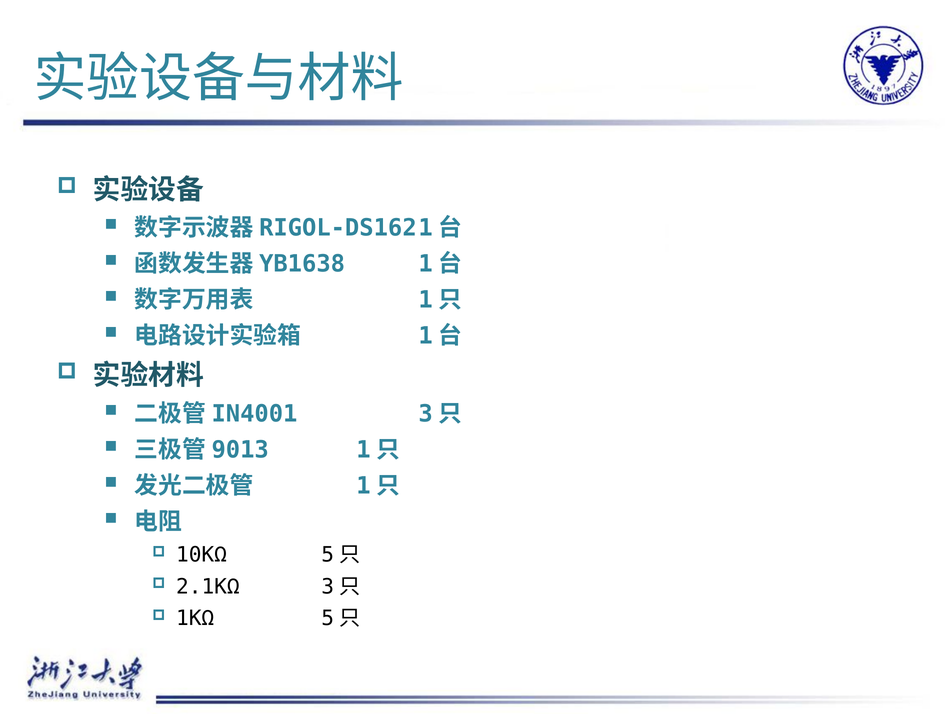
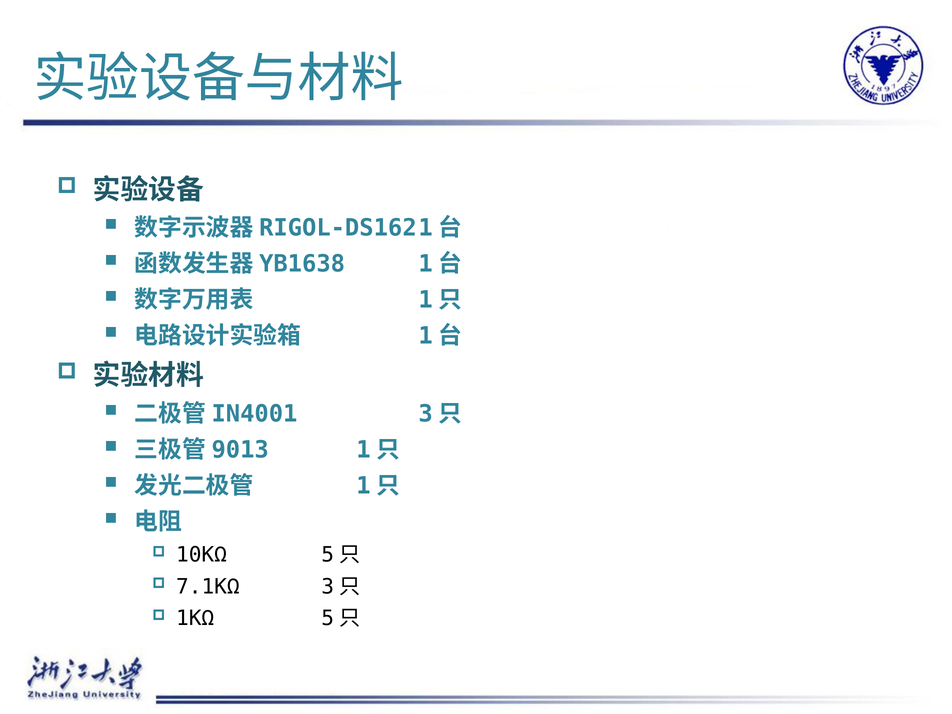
2.1KΩ: 2.1KΩ -> 7.1KΩ
